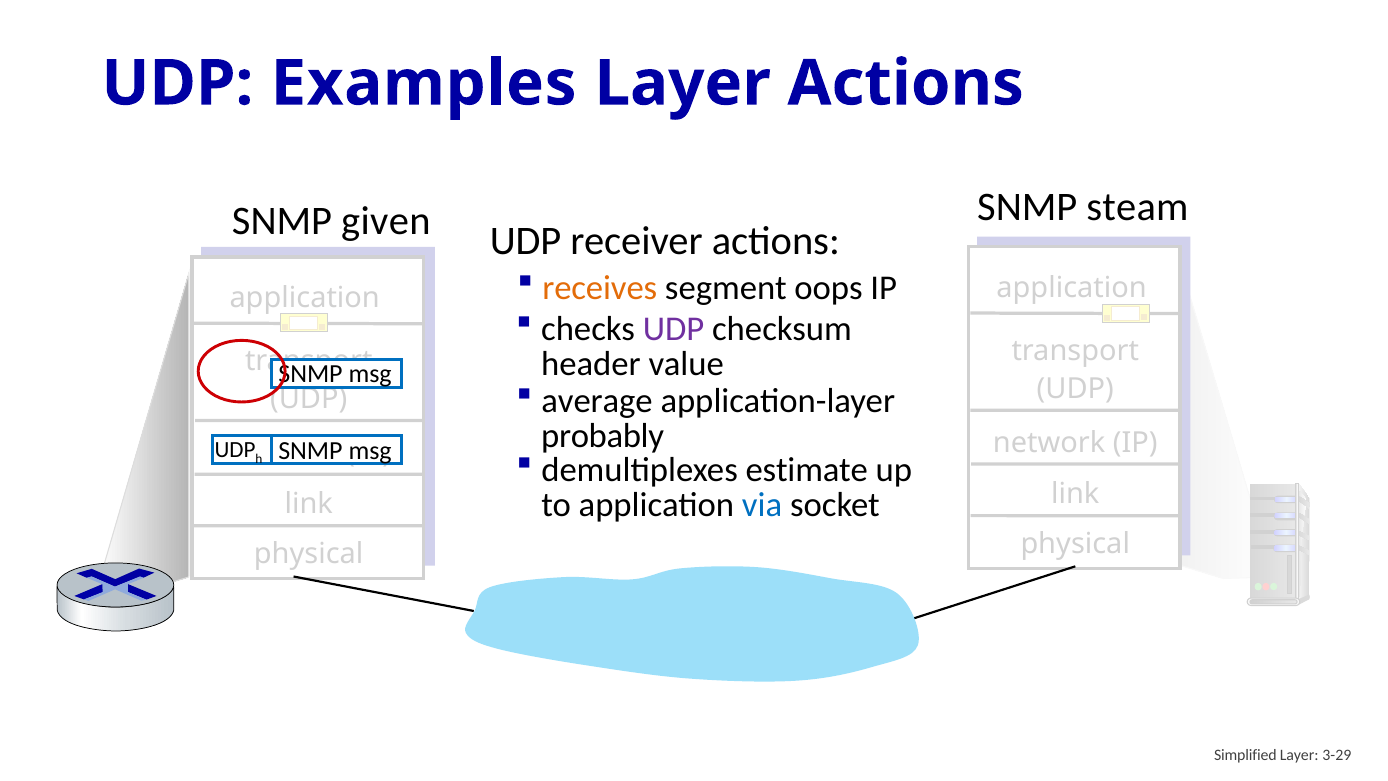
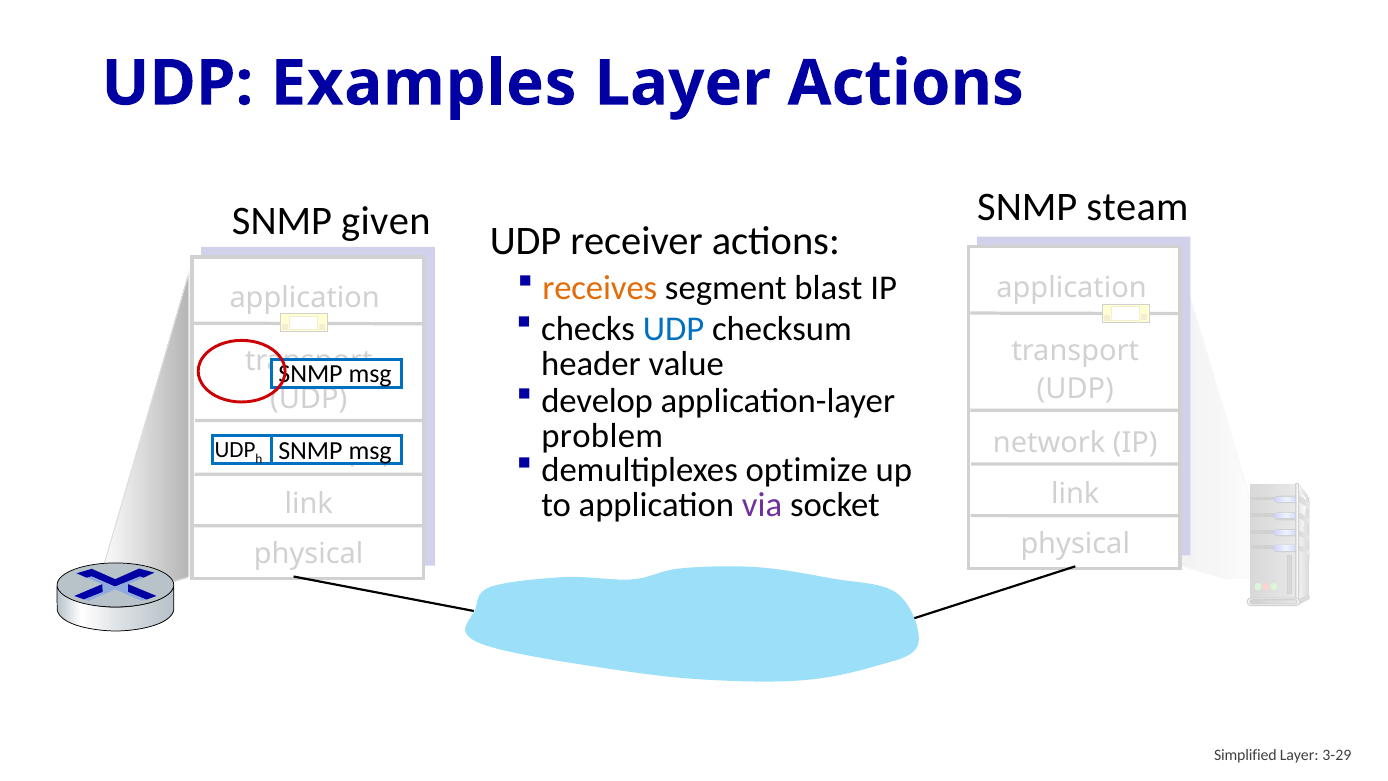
oops: oops -> blast
UDP at (674, 329) colour: purple -> blue
average: average -> develop
probably: probably -> problem
estimate: estimate -> optimize
via colour: blue -> purple
